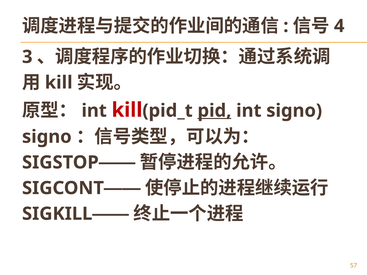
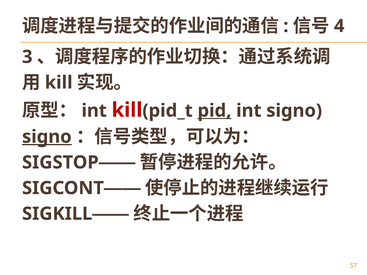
signo at (47, 137) underline: none -> present
